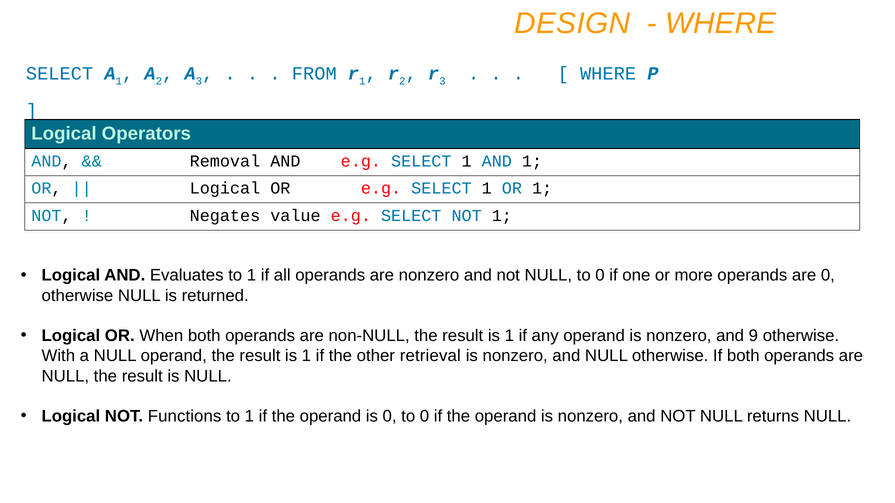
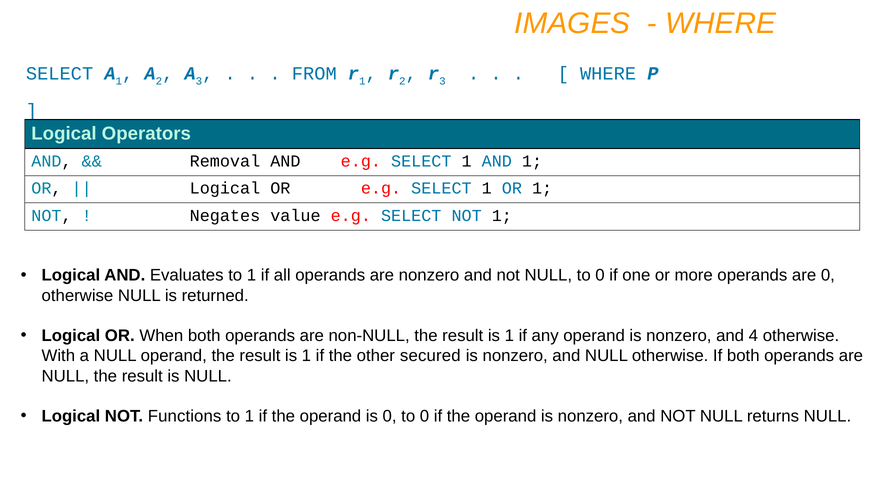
DESIGN: DESIGN -> IMAGES
9: 9 -> 4
retrieval: retrieval -> secured
